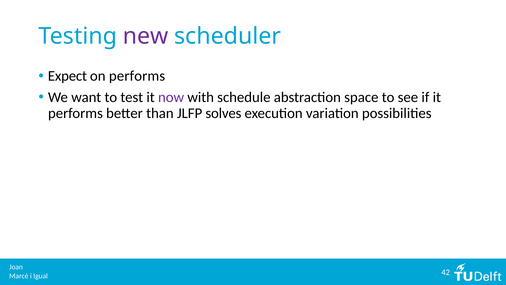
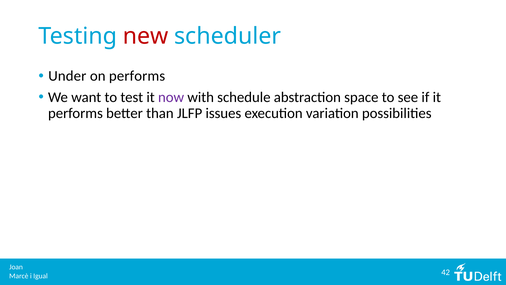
new colour: purple -> red
Expect: Expect -> Under
solves: solves -> issues
